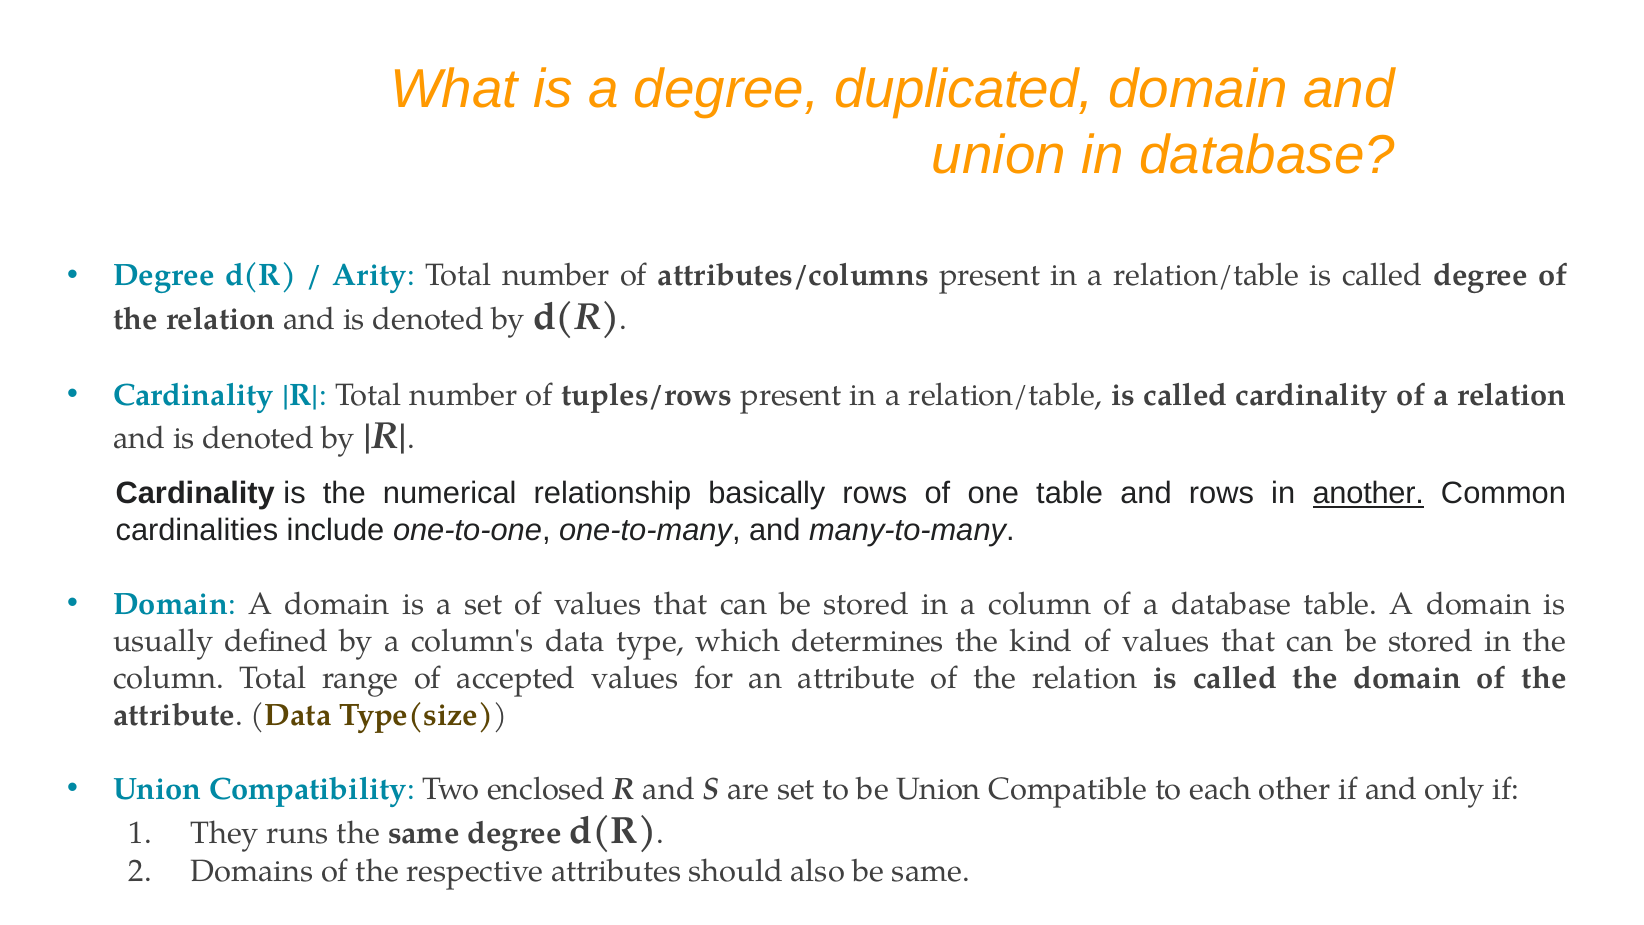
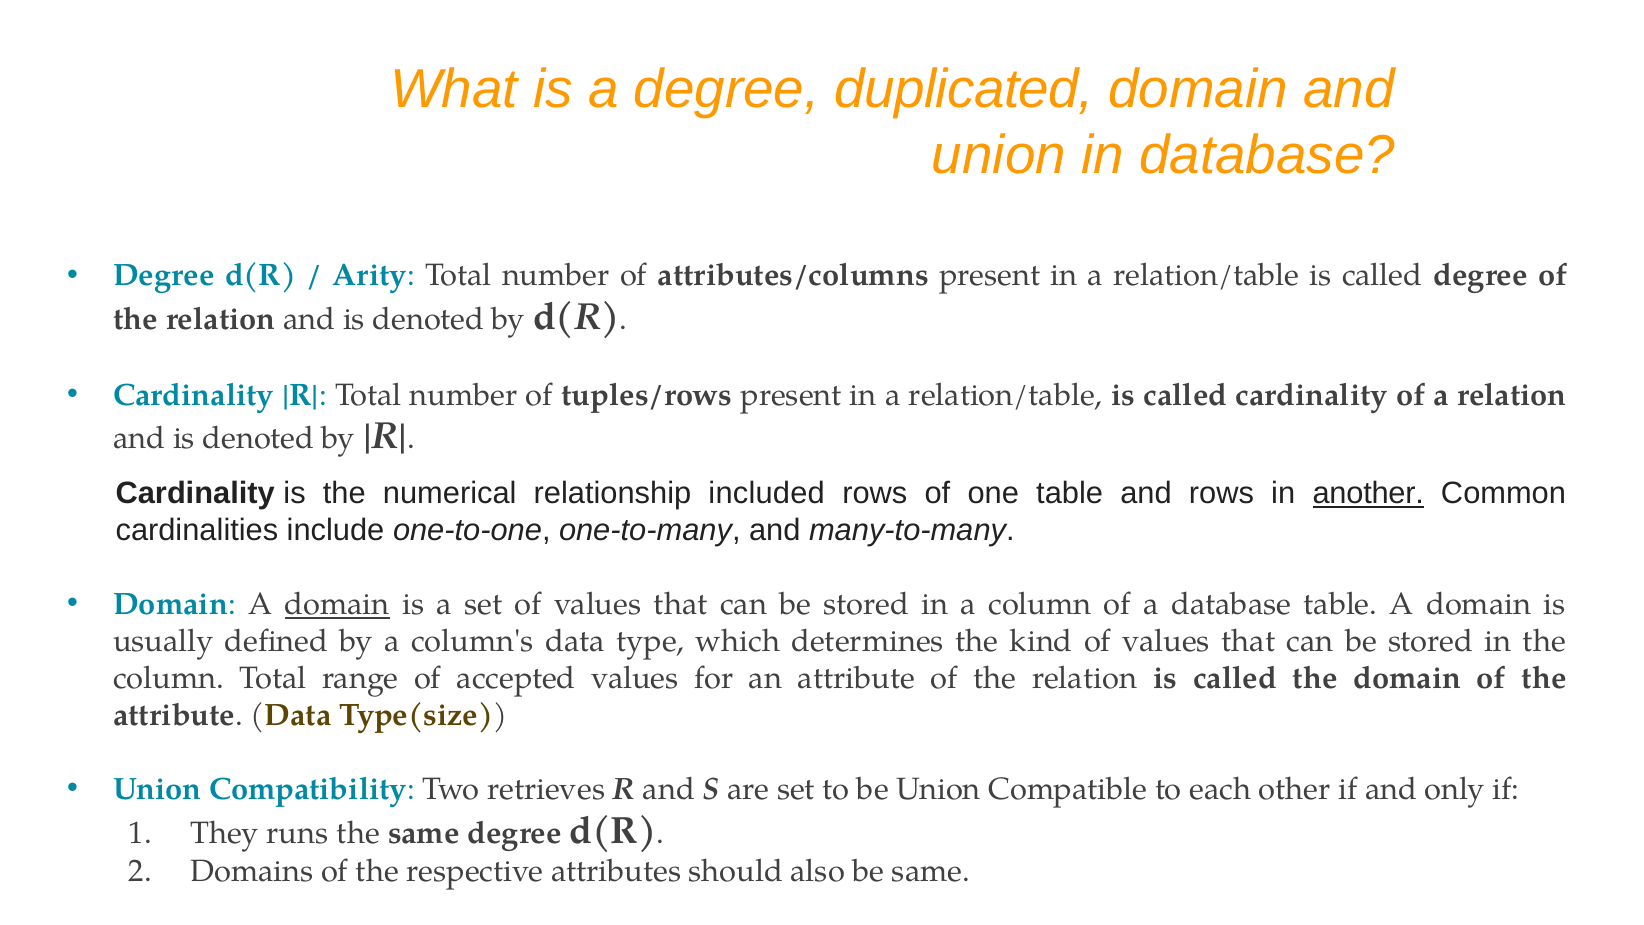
basically: basically -> included
domain at (337, 604) underline: none -> present
enclosed: enclosed -> retrieves
